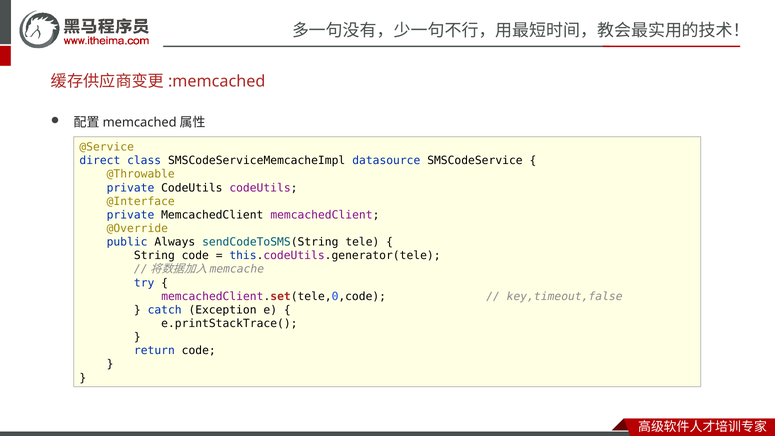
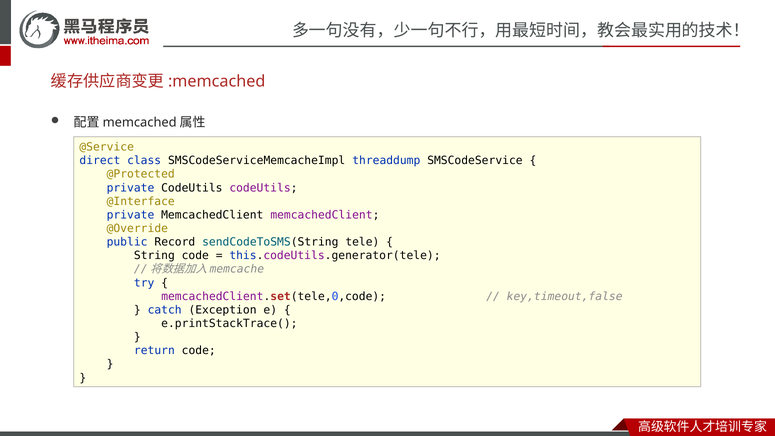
datasource: datasource -> threaddump
@Throwable: @Throwable -> @Protected
Always: Always -> Record
